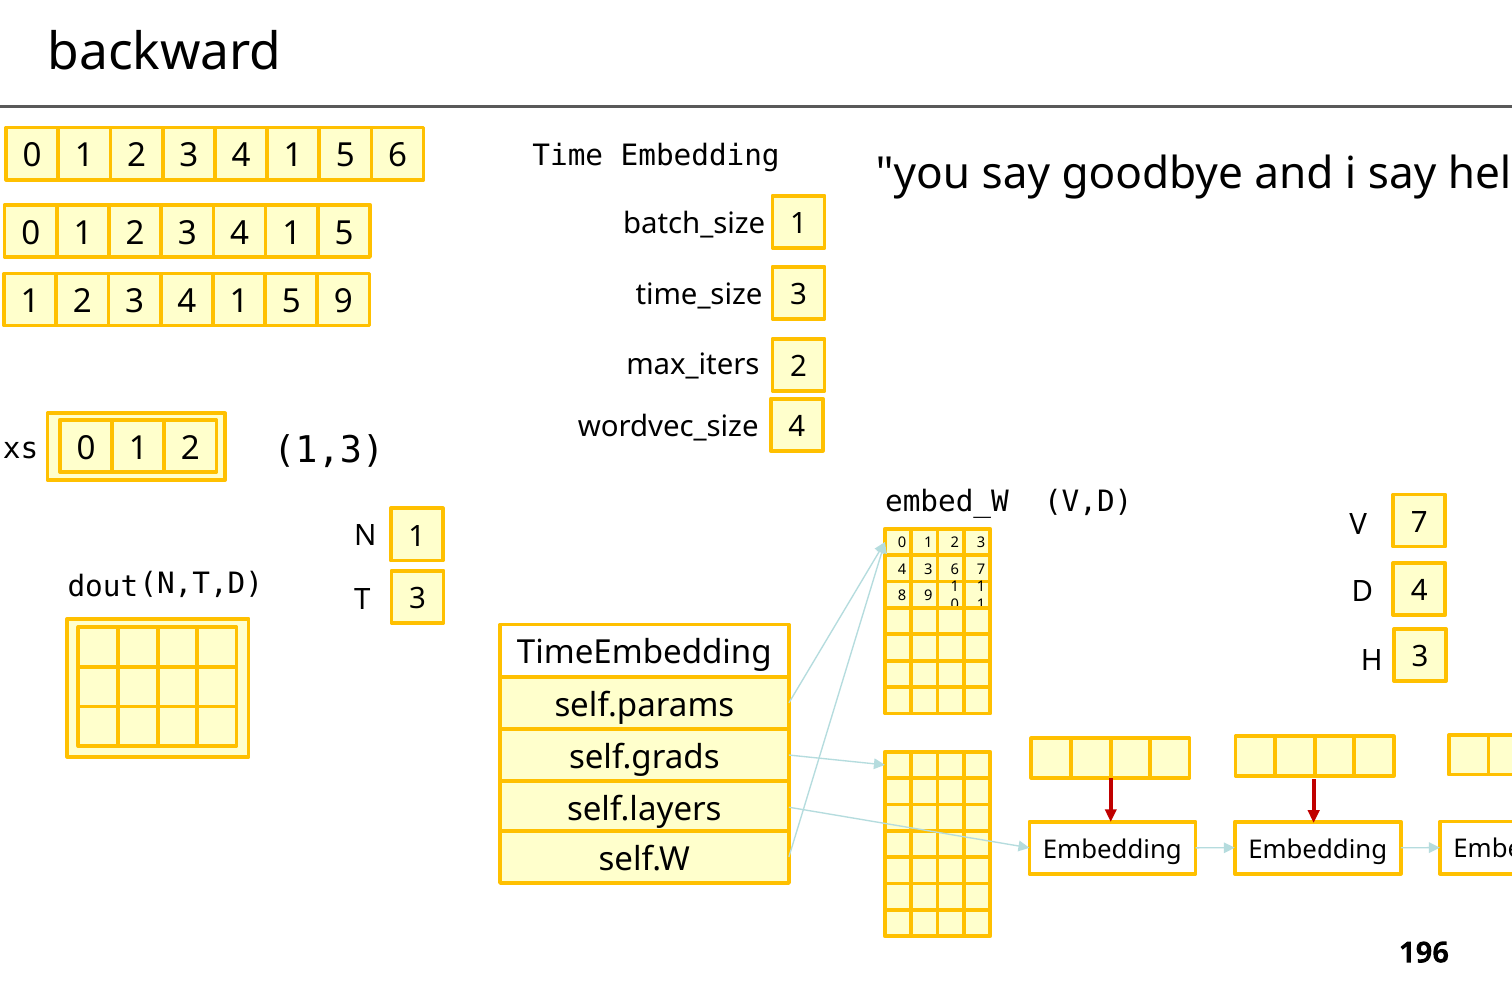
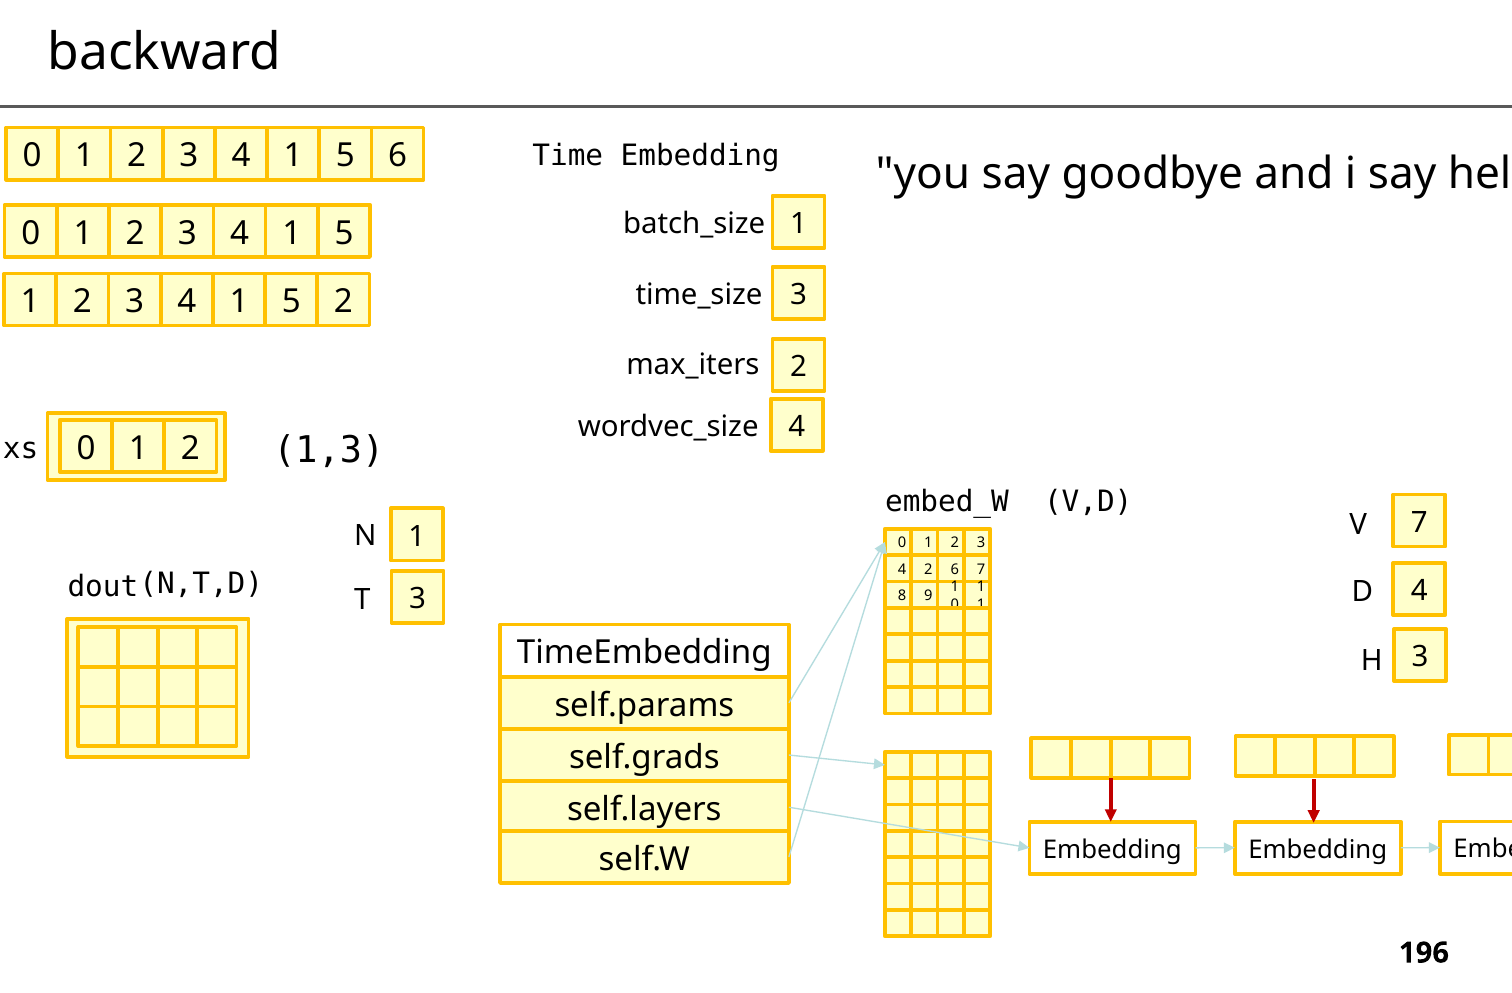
5 9: 9 -> 2
4 3: 3 -> 2
